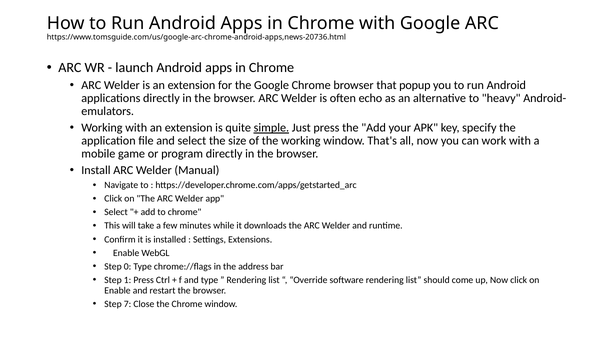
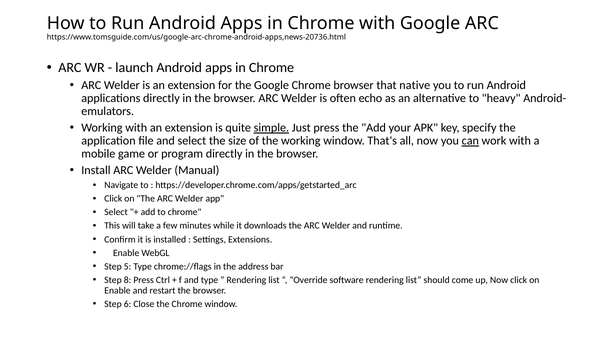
popup: popup -> native
can underline: none -> present
0: 0 -> 5
1: 1 -> 8
7: 7 -> 6
